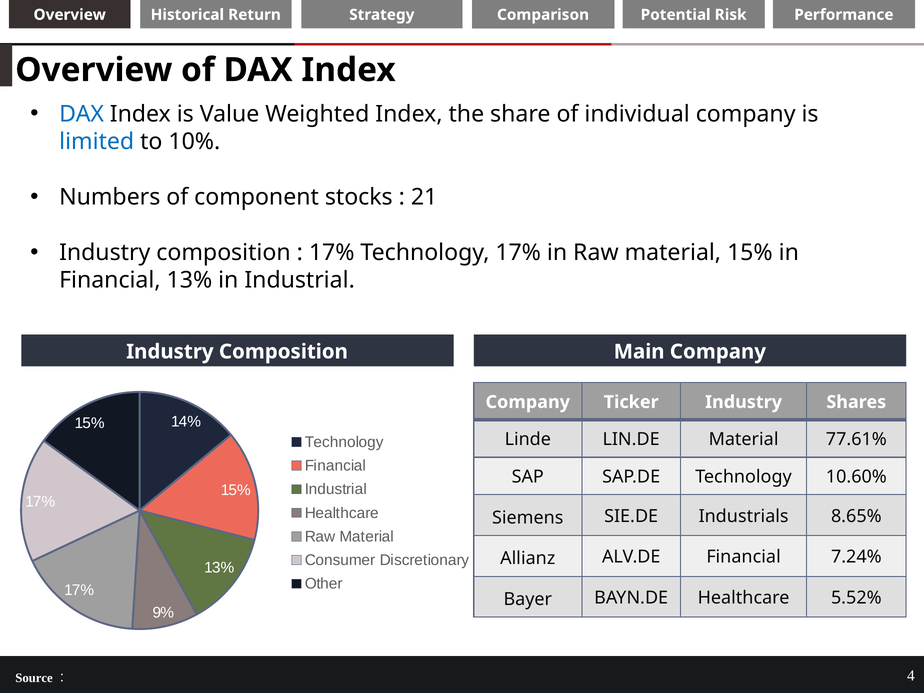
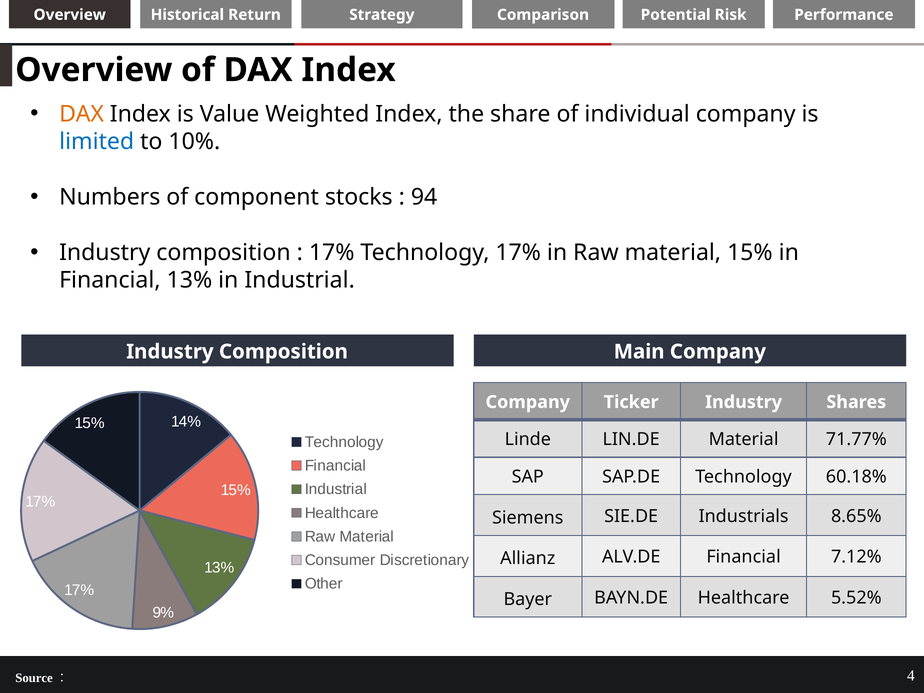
DAX at (82, 114) colour: blue -> orange
21: 21 -> 94
77.61%: 77.61% -> 71.77%
10.60%: 10.60% -> 60.18%
7.24%: 7.24% -> 7.12%
